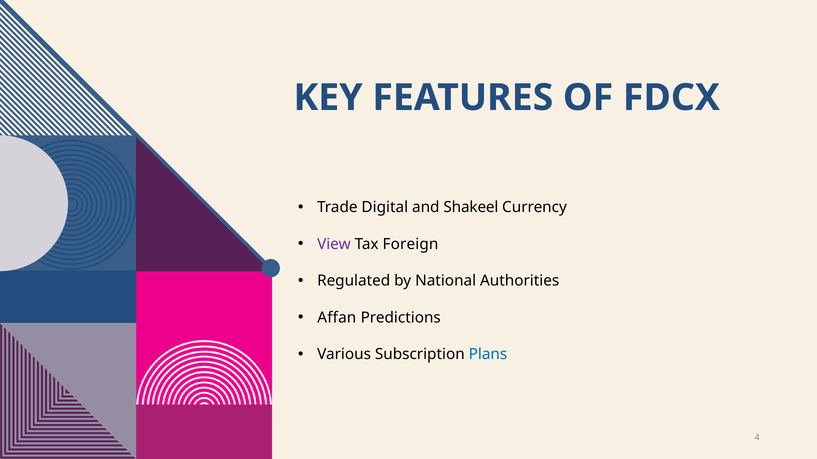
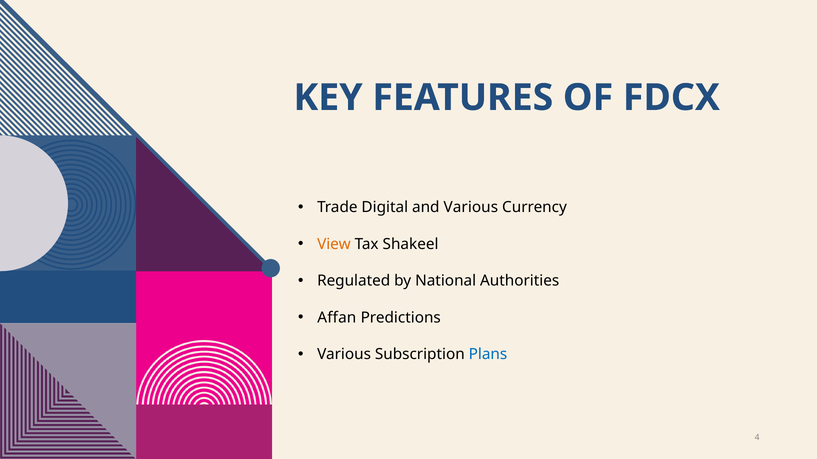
and Shakeel: Shakeel -> Various
View colour: purple -> orange
Foreign: Foreign -> Shakeel
